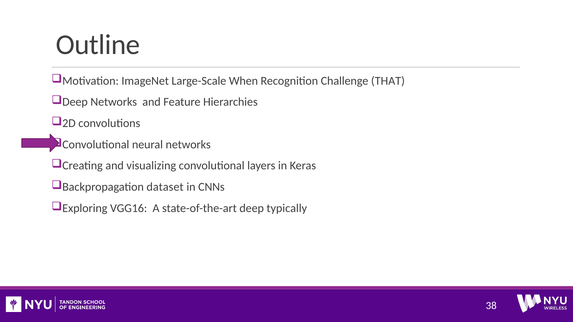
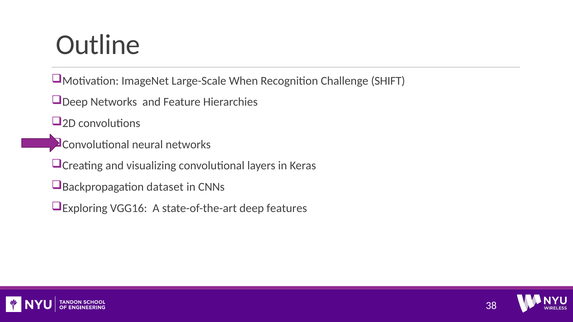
THAT: THAT -> SHIFT
typically: typically -> features
